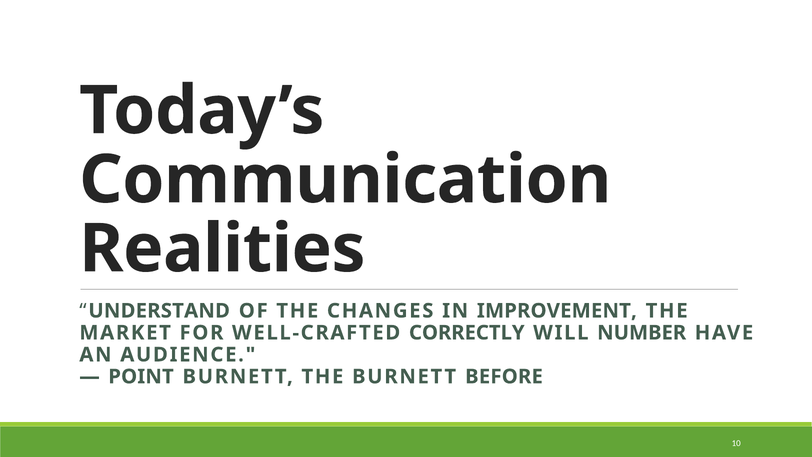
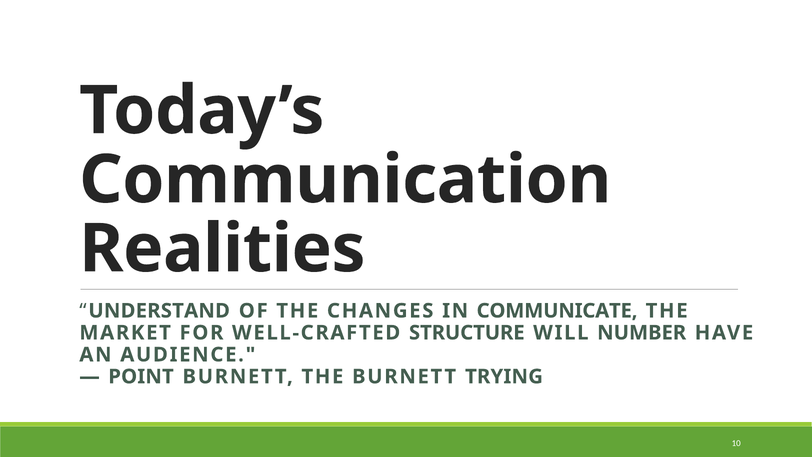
IMPROVEMENT: IMPROVEMENT -> COMMUNICATE
CORRECTLY: CORRECTLY -> STRUCTURE
BEFORE: BEFORE -> TRYING
